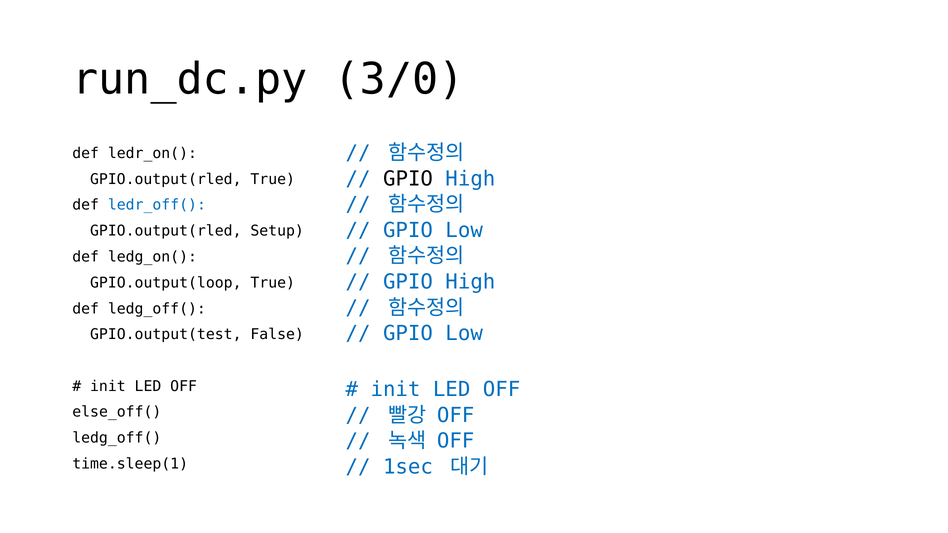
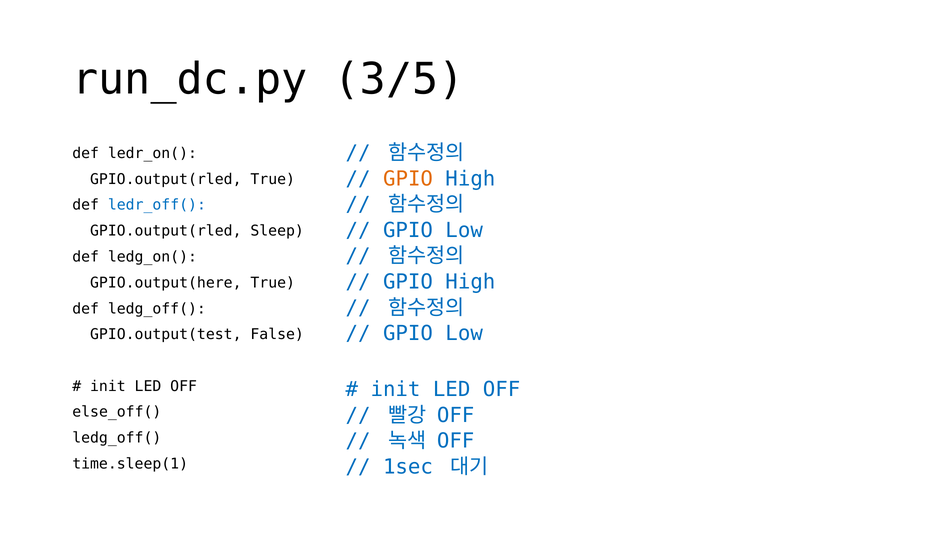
3/0: 3/0 -> 3/5
GPIO at (408, 179) colour: black -> orange
Setup: Setup -> Sleep
GPIO.output(loop: GPIO.output(loop -> GPIO.output(here
